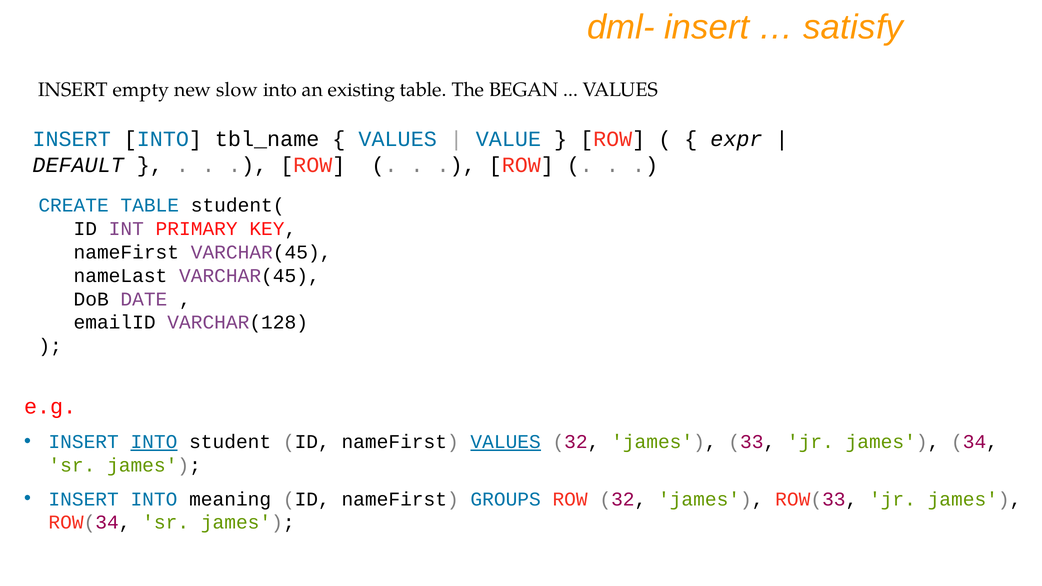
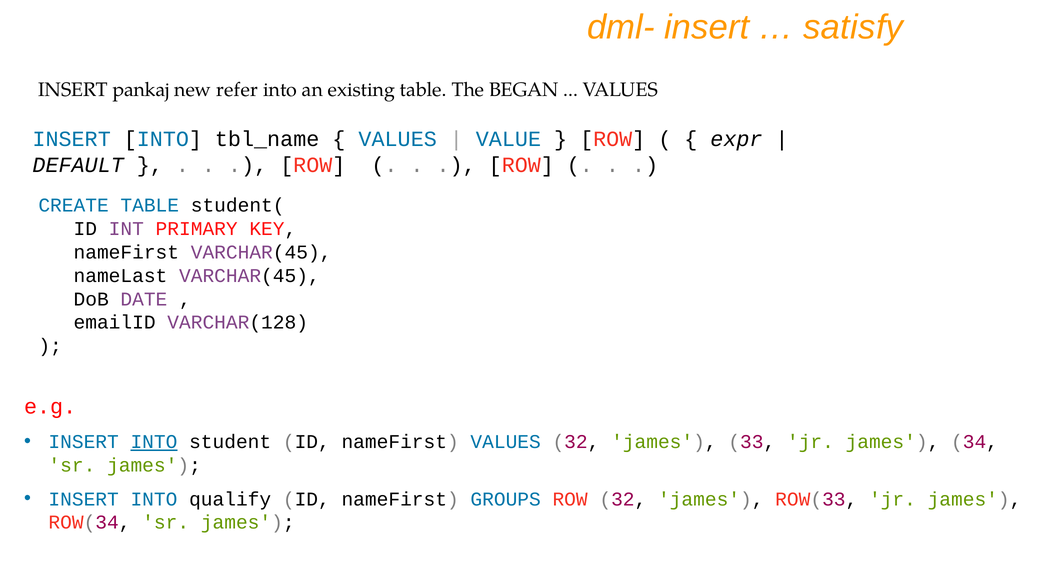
empty: empty -> pankaj
slow: slow -> refer
VALUES at (506, 442) underline: present -> none
meaning: meaning -> qualify
